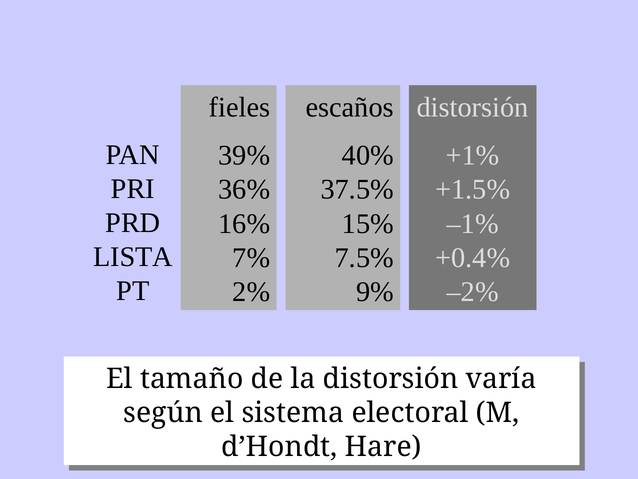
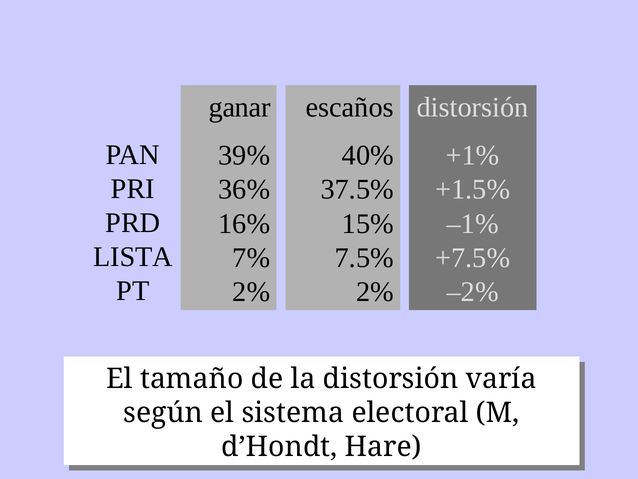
fieles: fieles -> ganar
+0.4%: +0.4% -> +7.5%
9% at (375, 292): 9% -> 2%
